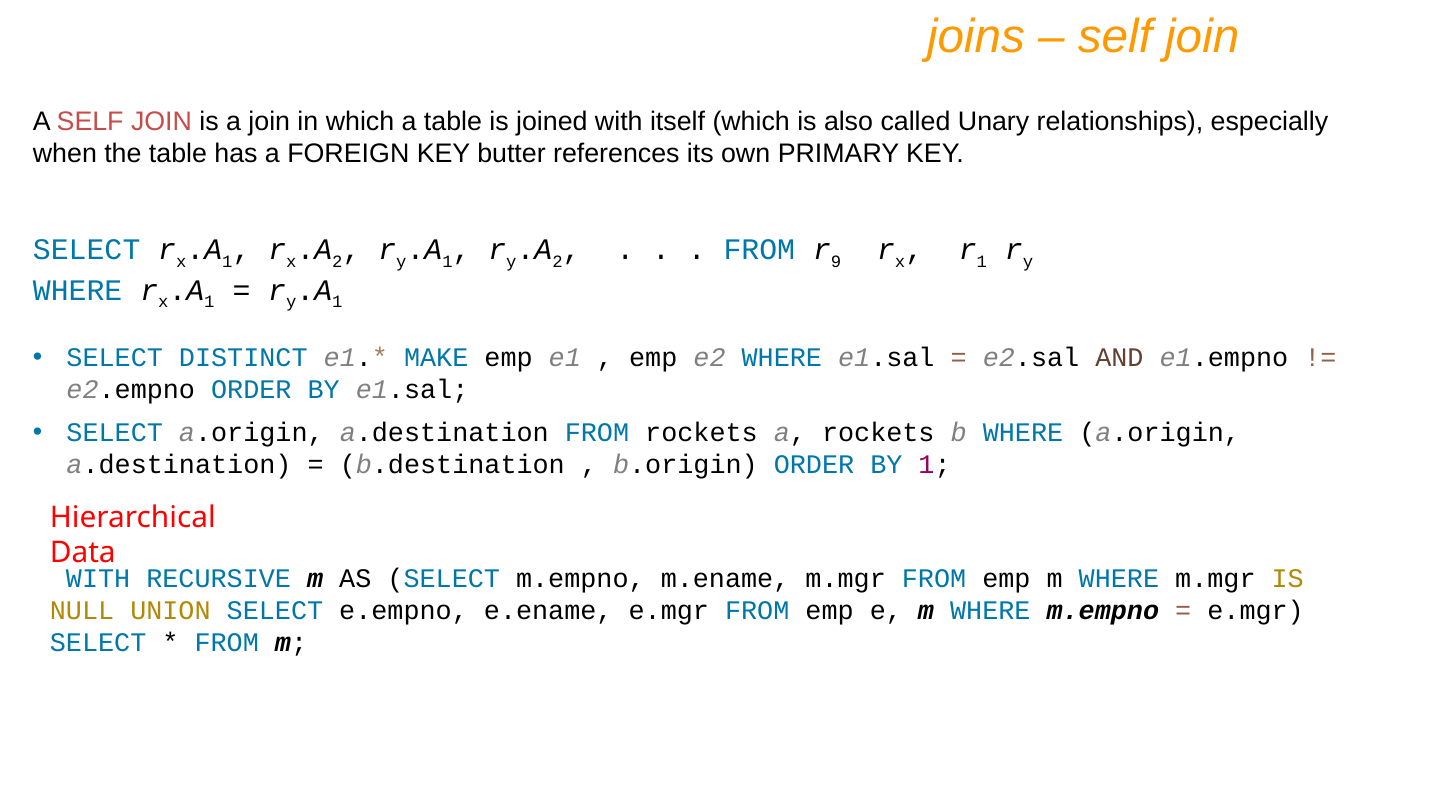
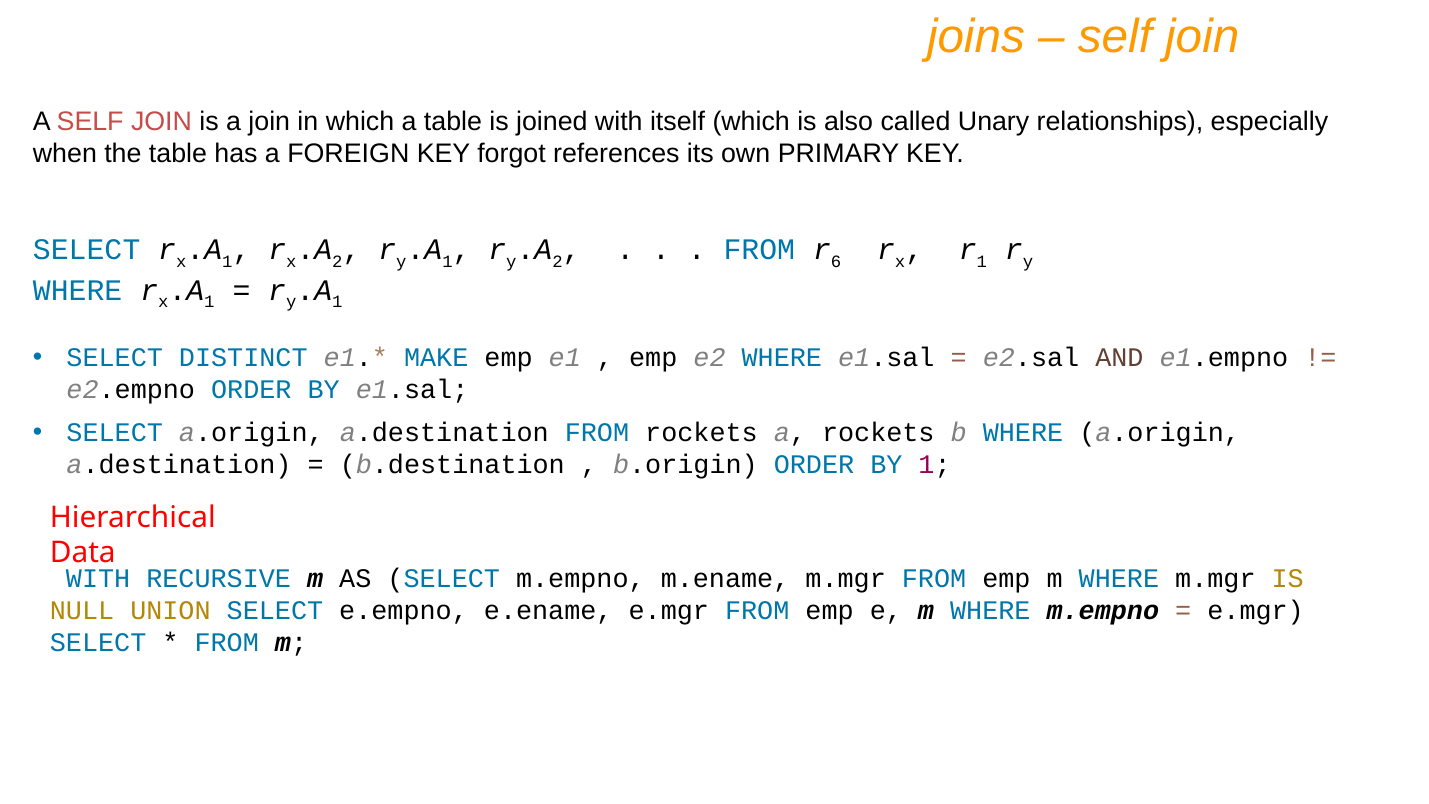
butter: butter -> forgot
9: 9 -> 6
